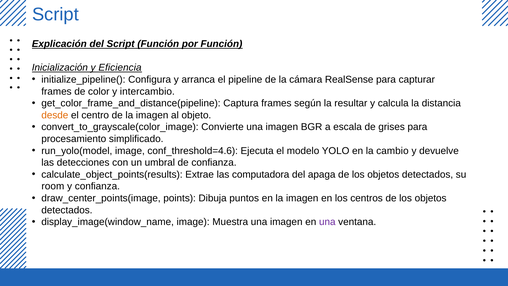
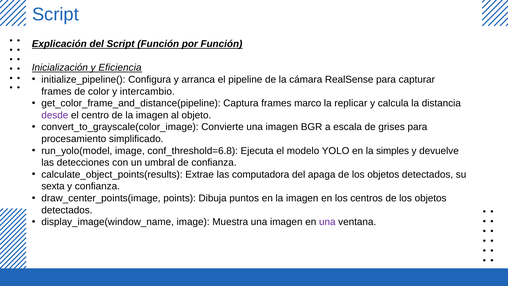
según: según -> marco
resultar: resultar -> replicar
desde colour: orange -> purple
conf_threshold=4.6: conf_threshold=4.6 -> conf_threshold=6.8
cambio: cambio -> simples
room: room -> sexta
